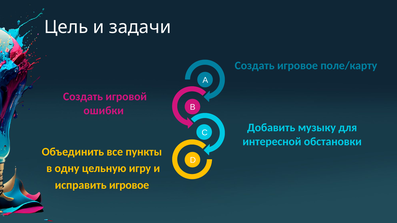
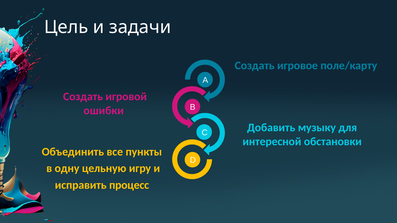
исправить игровое: игровое -> процесс
